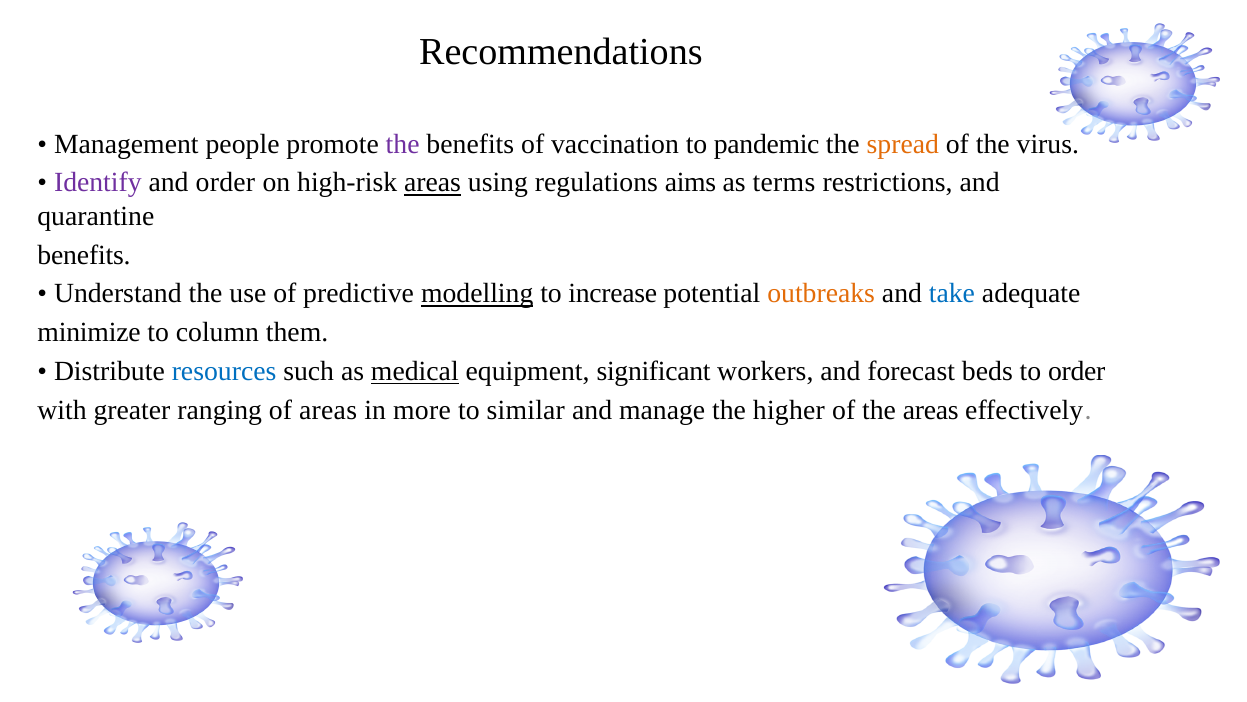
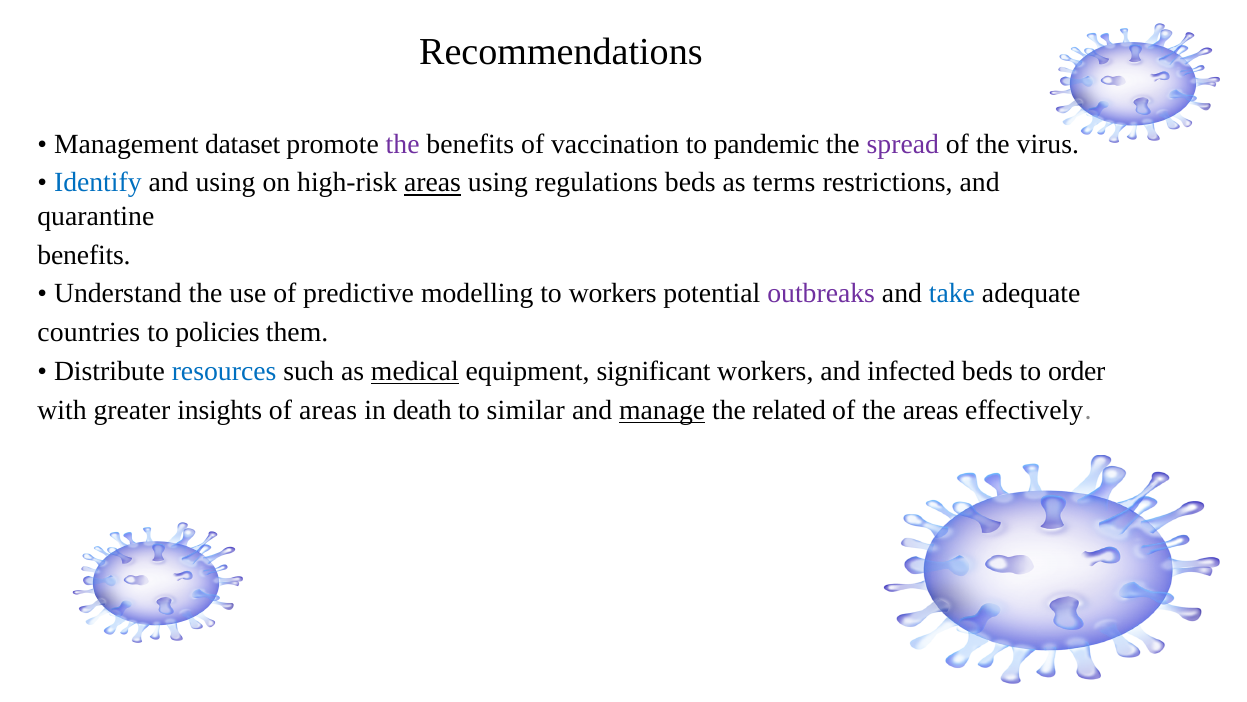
people: people -> dataset
spread colour: orange -> purple
Identify colour: purple -> blue
and order: order -> using
regulations aims: aims -> beds
modelling underline: present -> none
to increase: increase -> workers
outbreaks colour: orange -> purple
minimize: minimize -> countries
column: column -> policies
forecast: forecast -> infected
ranging: ranging -> insights
more: more -> death
manage underline: none -> present
higher: higher -> related
